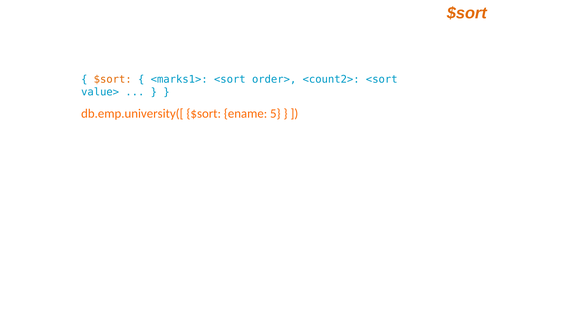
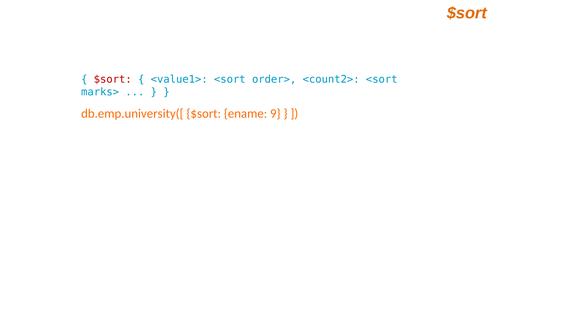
$sort at (113, 79) colour: orange -> red
<marks1>: <marks1> -> <value1>
value>: value> -> marks>
5: 5 -> 9
